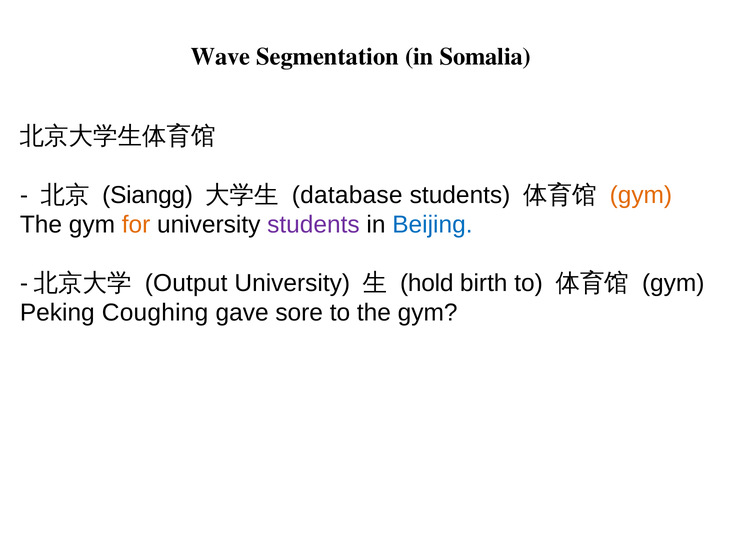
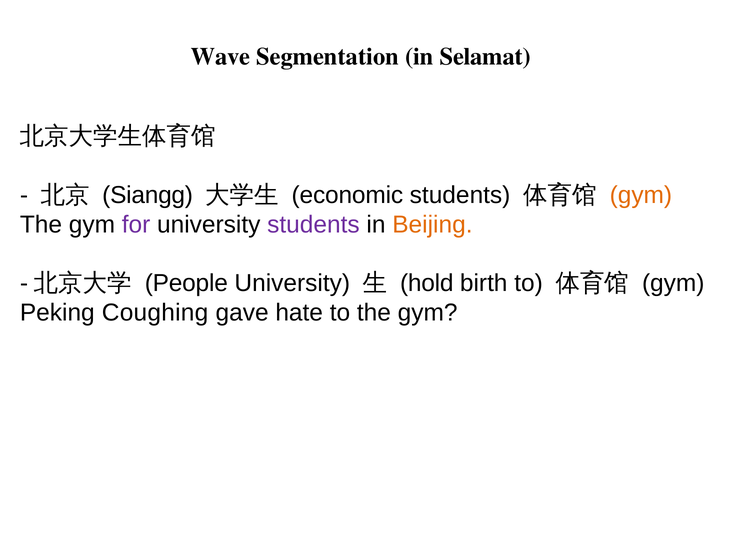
Somalia: Somalia -> Selamat
database: database -> economic
for colour: orange -> purple
Beijing colour: blue -> orange
Output: Output -> People
sore: sore -> hate
